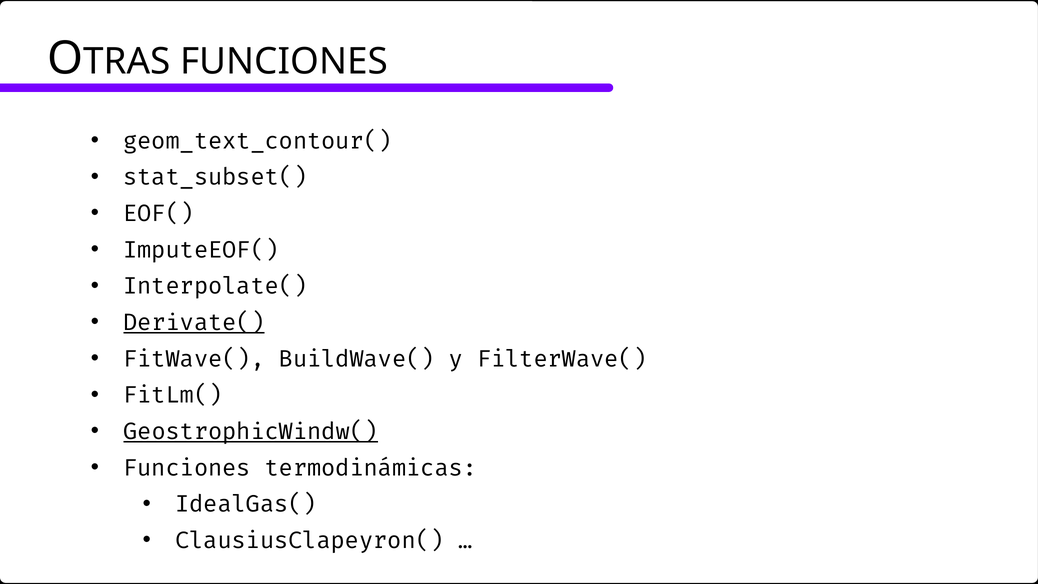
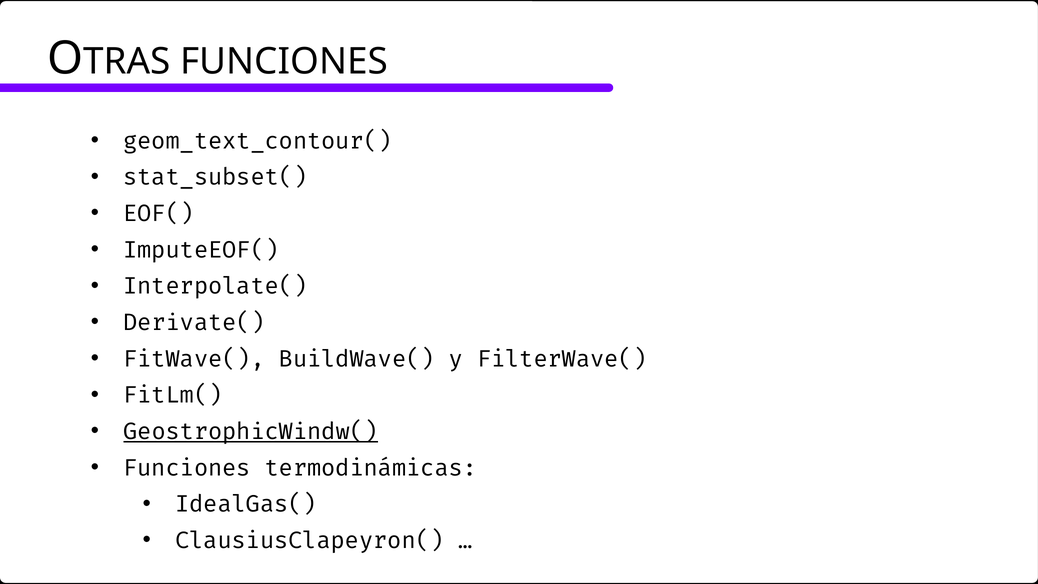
Derivate( underline: present -> none
